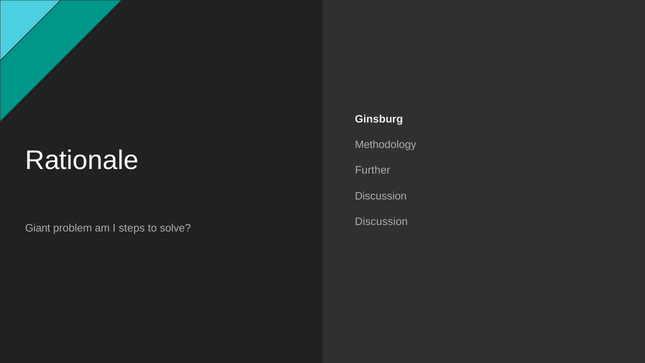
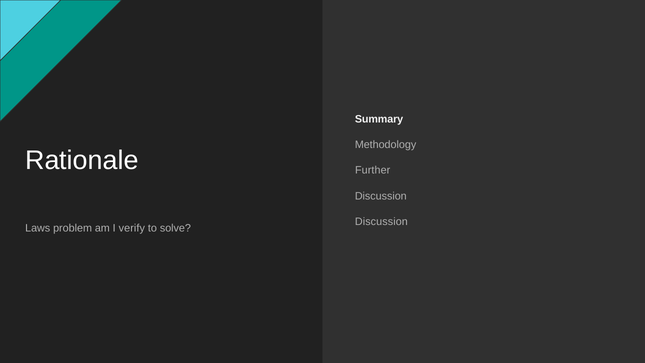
Ginsburg: Ginsburg -> Summary
Giant: Giant -> Laws
steps: steps -> verify
